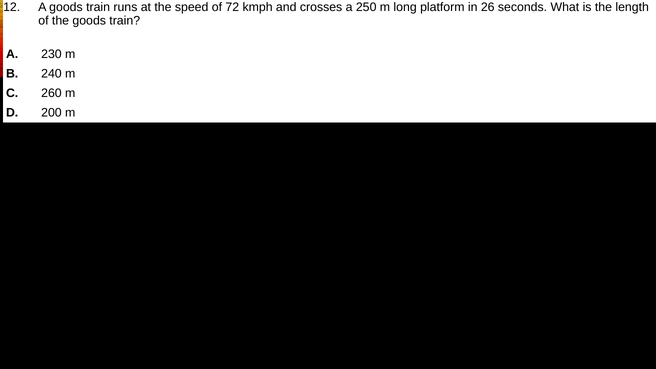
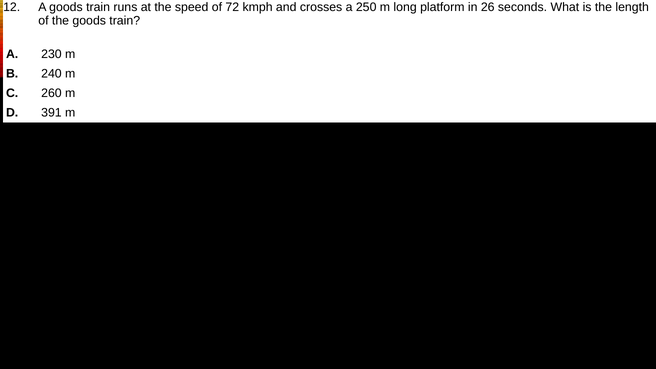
200: 200 -> 391
